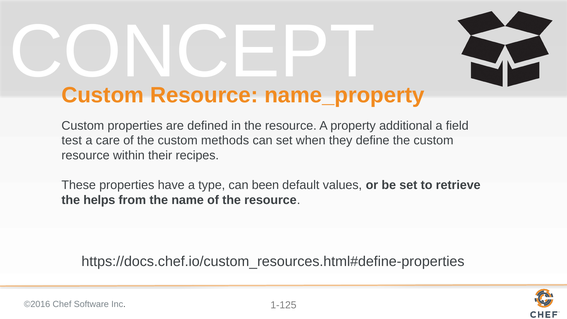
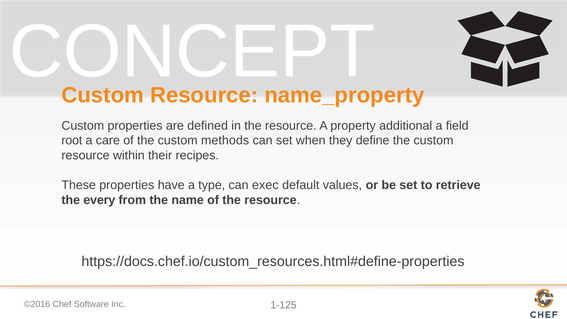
test: test -> root
been: been -> exec
helps: helps -> every
